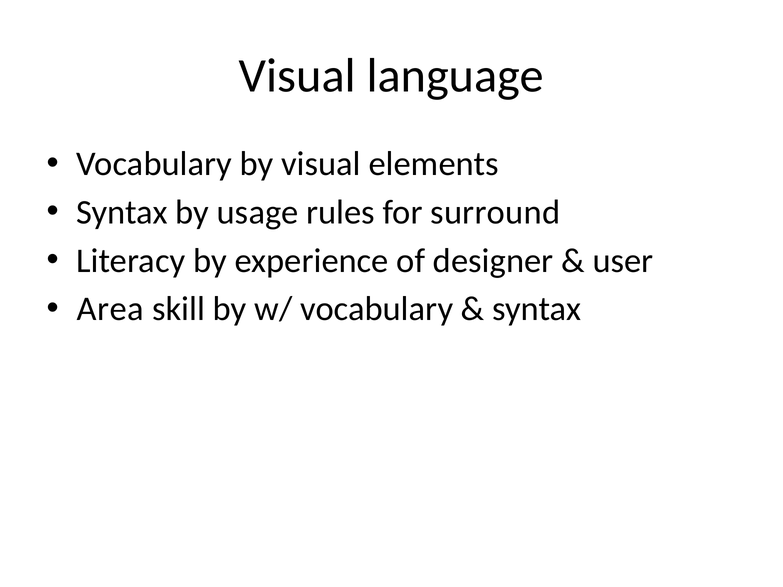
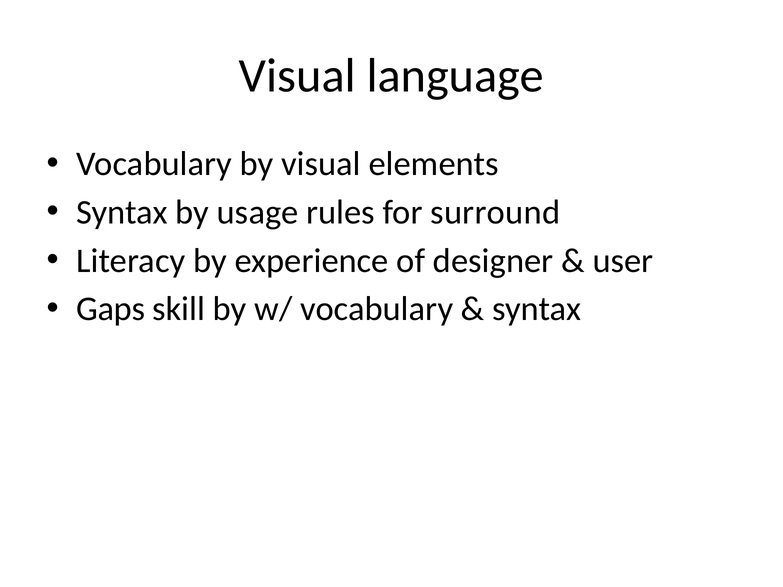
Area: Area -> Gaps
